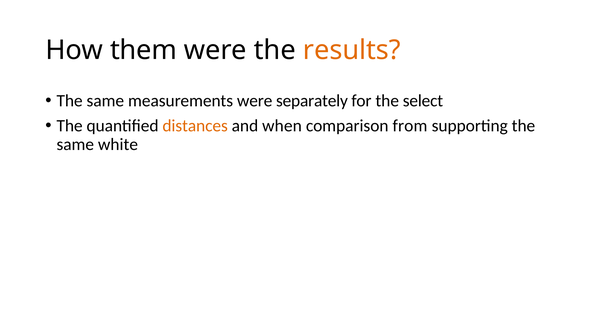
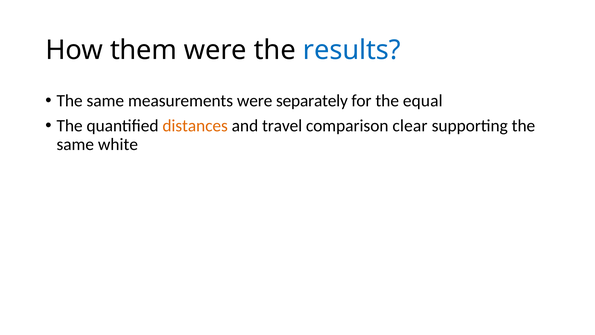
results colour: orange -> blue
select: select -> equal
when: when -> travel
from: from -> clear
